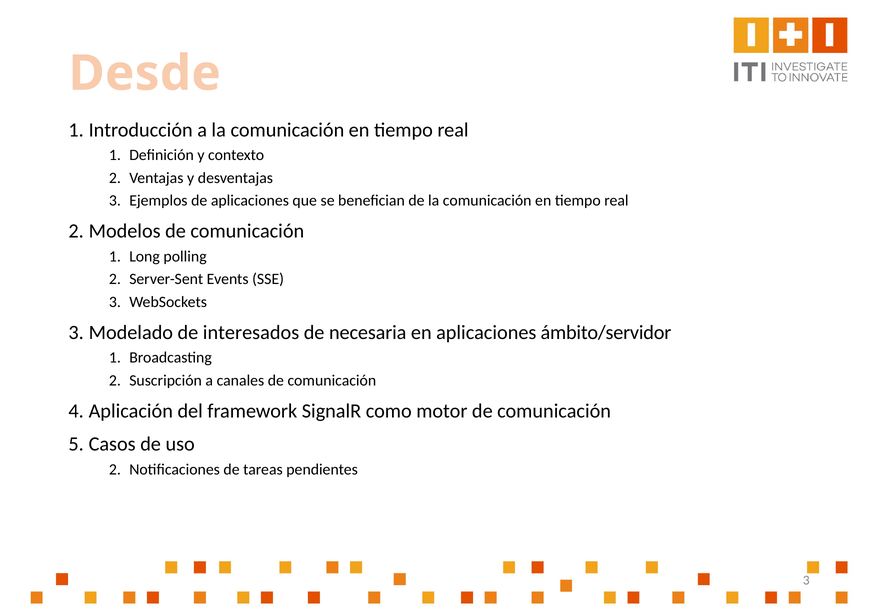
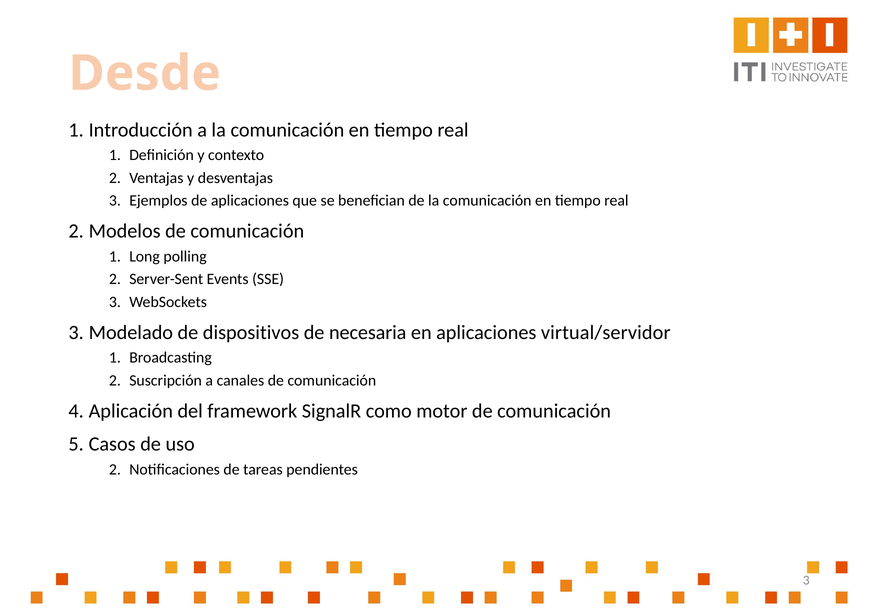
interesados: interesados -> dispositivos
ámbito/servidor: ámbito/servidor -> virtual/servidor
